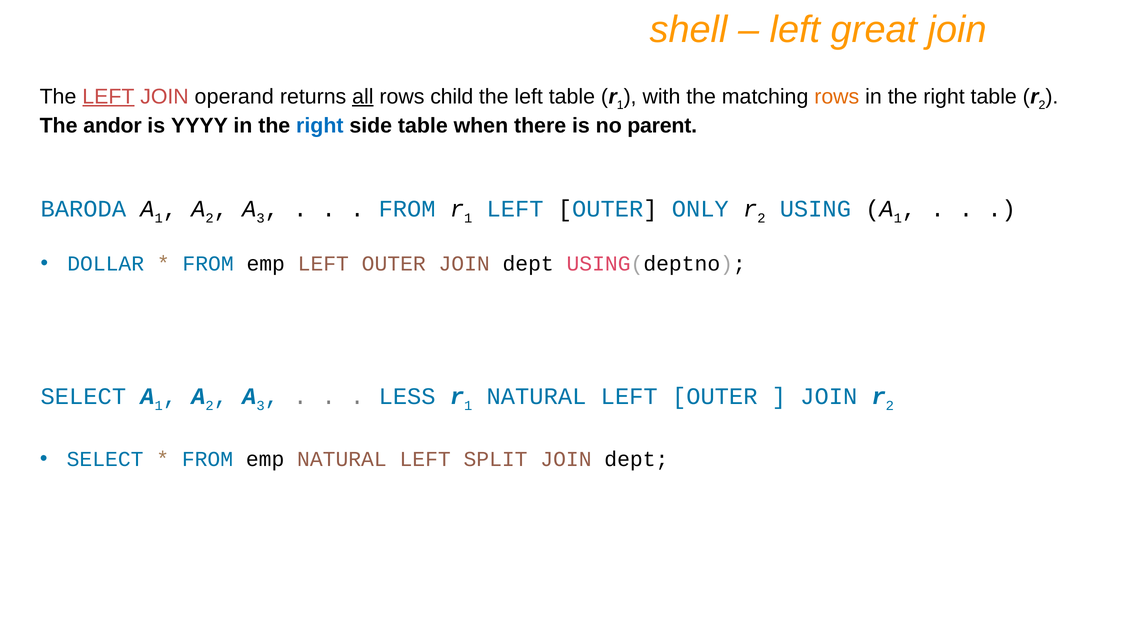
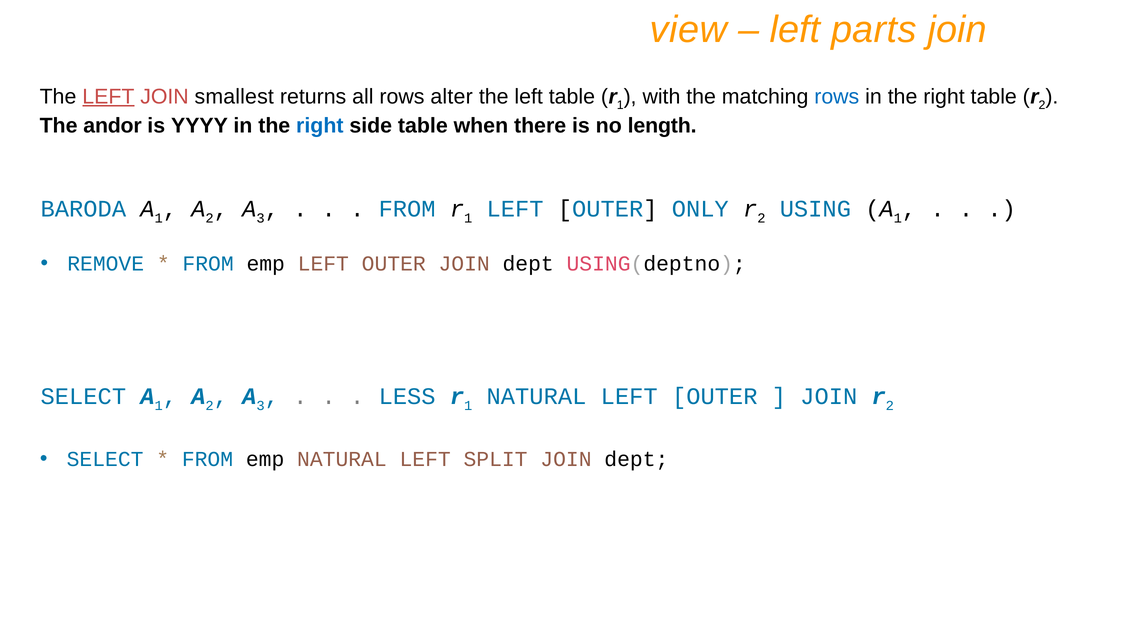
shell: shell -> view
great: great -> parts
operand: operand -> smallest
all underline: present -> none
child: child -> alter
rows at (837, 97) colour: orange -> blue
parent: parent -> length
DOLLAR: DOLLAR -> REMOVE
